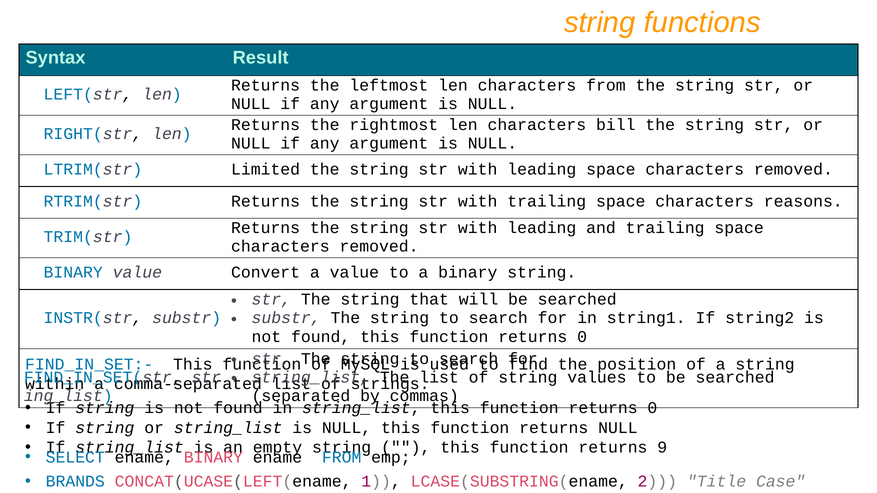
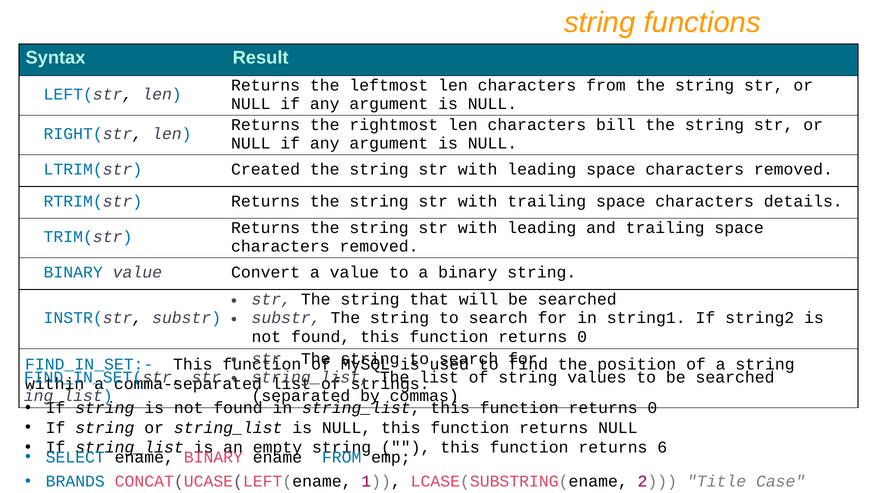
Limited: Limited -> Created
reasons: reasons -> details
9: 9 -> 6
